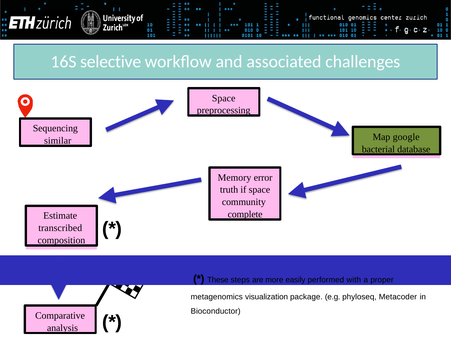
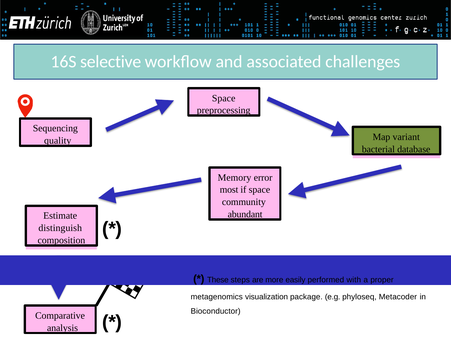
similar: similar -> quality
google: google -> variant
truth: truth -> most
complete: complete -> abundant
transcribed: transcribed -> distinguish
